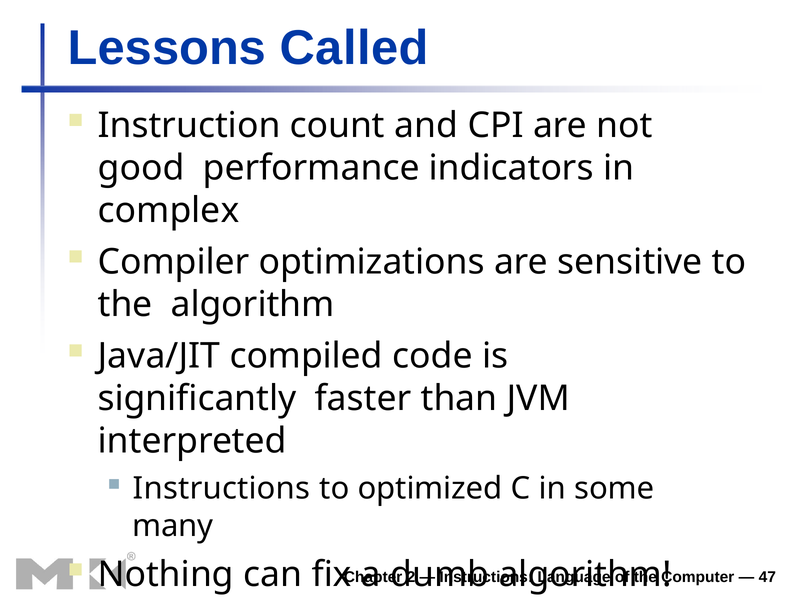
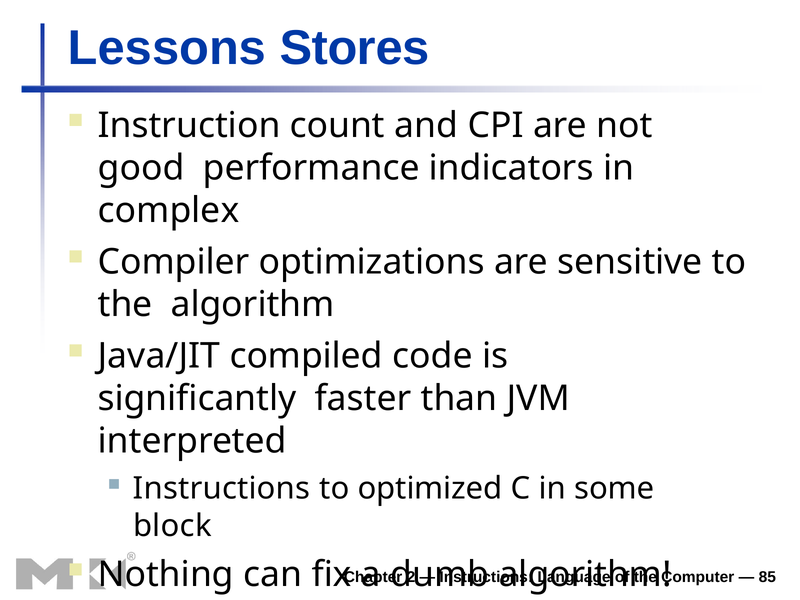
Called: Called -> Stores
many: many -> block
47: 47 -> 85
